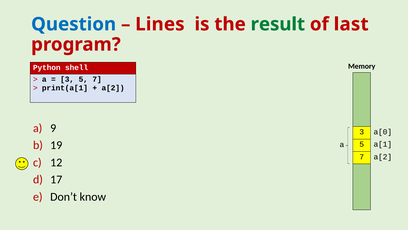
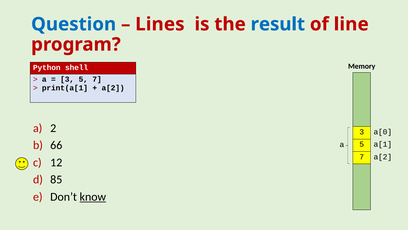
result colour: green -> blue
last: last -> line
9: 9 -> 2
19: 19 -> 66
17: 17 -> 85
know underline: none -> present
